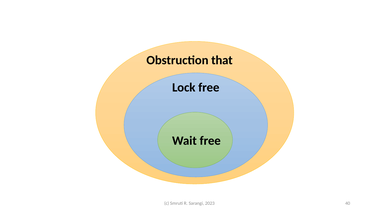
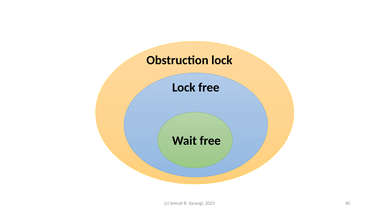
Obstruction that: that -> lock
